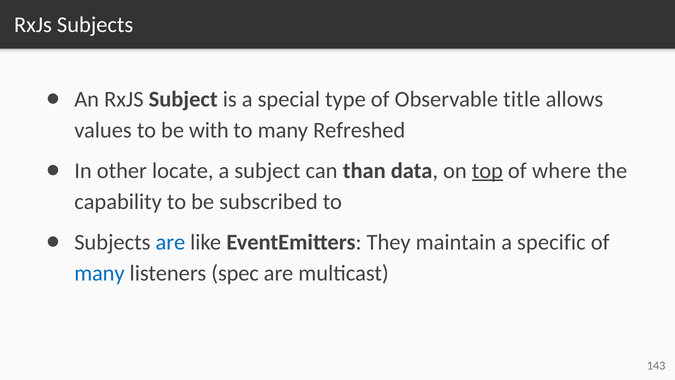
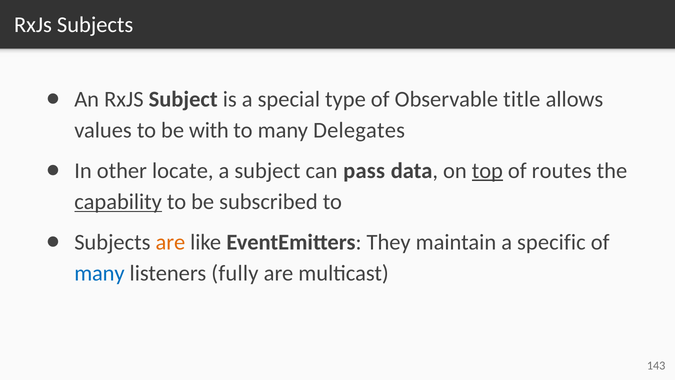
Refreshed: Refreshed -> Delegates
than: than -> pass
where: where -> routes
capability underline: none -> present
are at (170, 242) colour: blue -> orange
spec: spec -> fully
